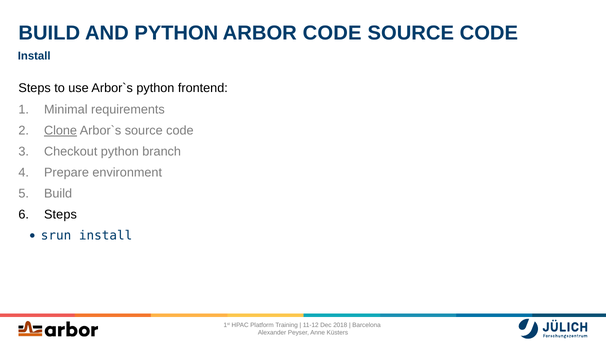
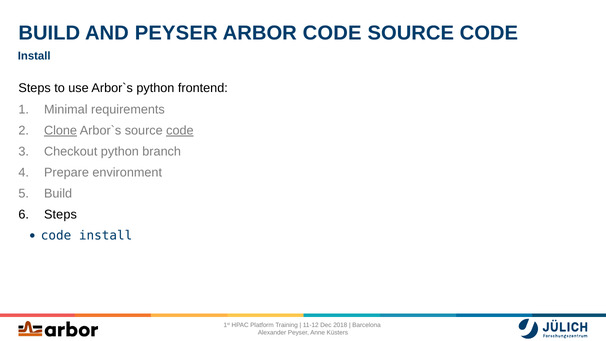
AND PYTHON: PYTHON -> PEYSER
code at (180, 130) underline: none -> present
srun at (56, 236): srun -> code
